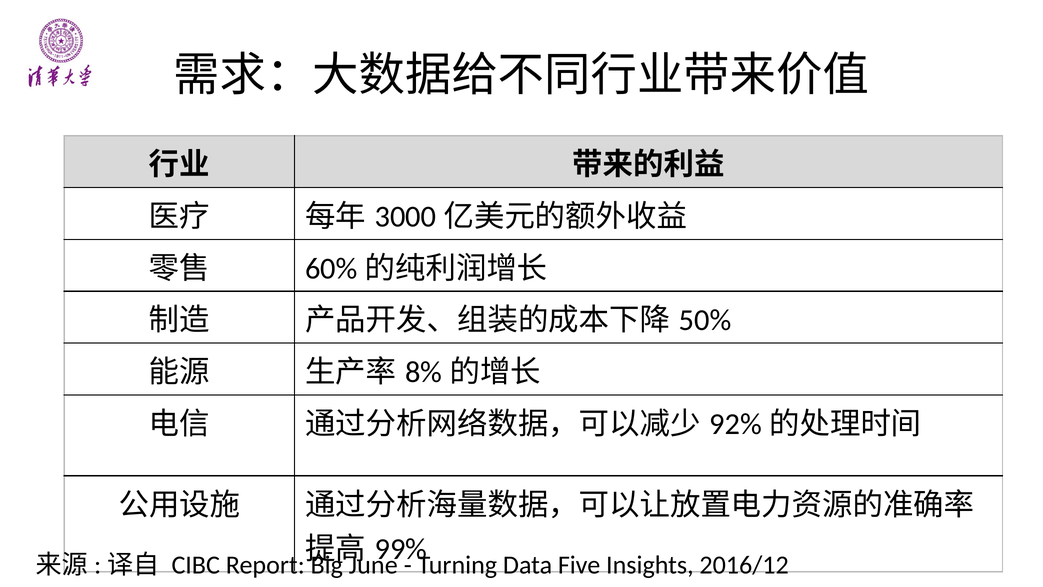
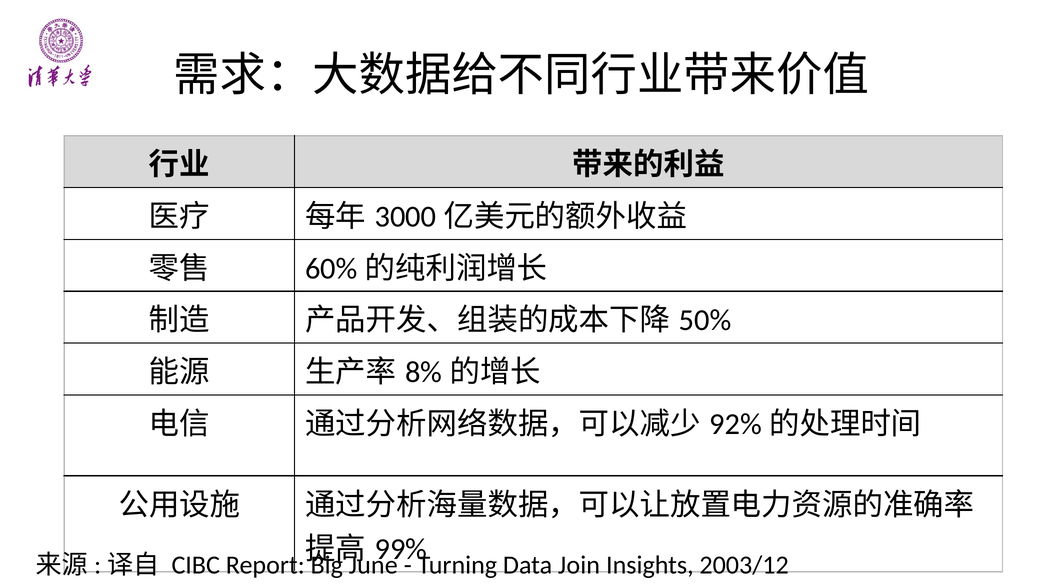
Five: Five -> Join
2016/12: 2016/12 -> 2003/12
